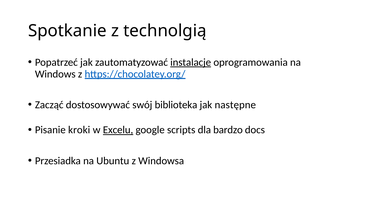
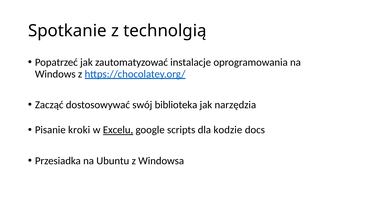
instalacje underline: present -> none
następne: następne -> narzędzia
bardzo: bardzo -> kodzie
